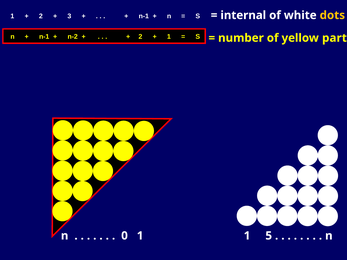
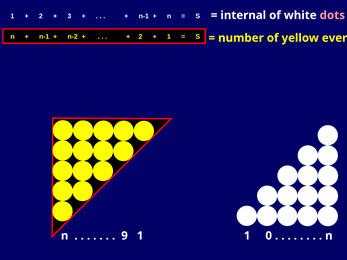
dots colour: yellow -> pink
part: part -> ever
0: 0 -> 9
5: 5 -> 0
